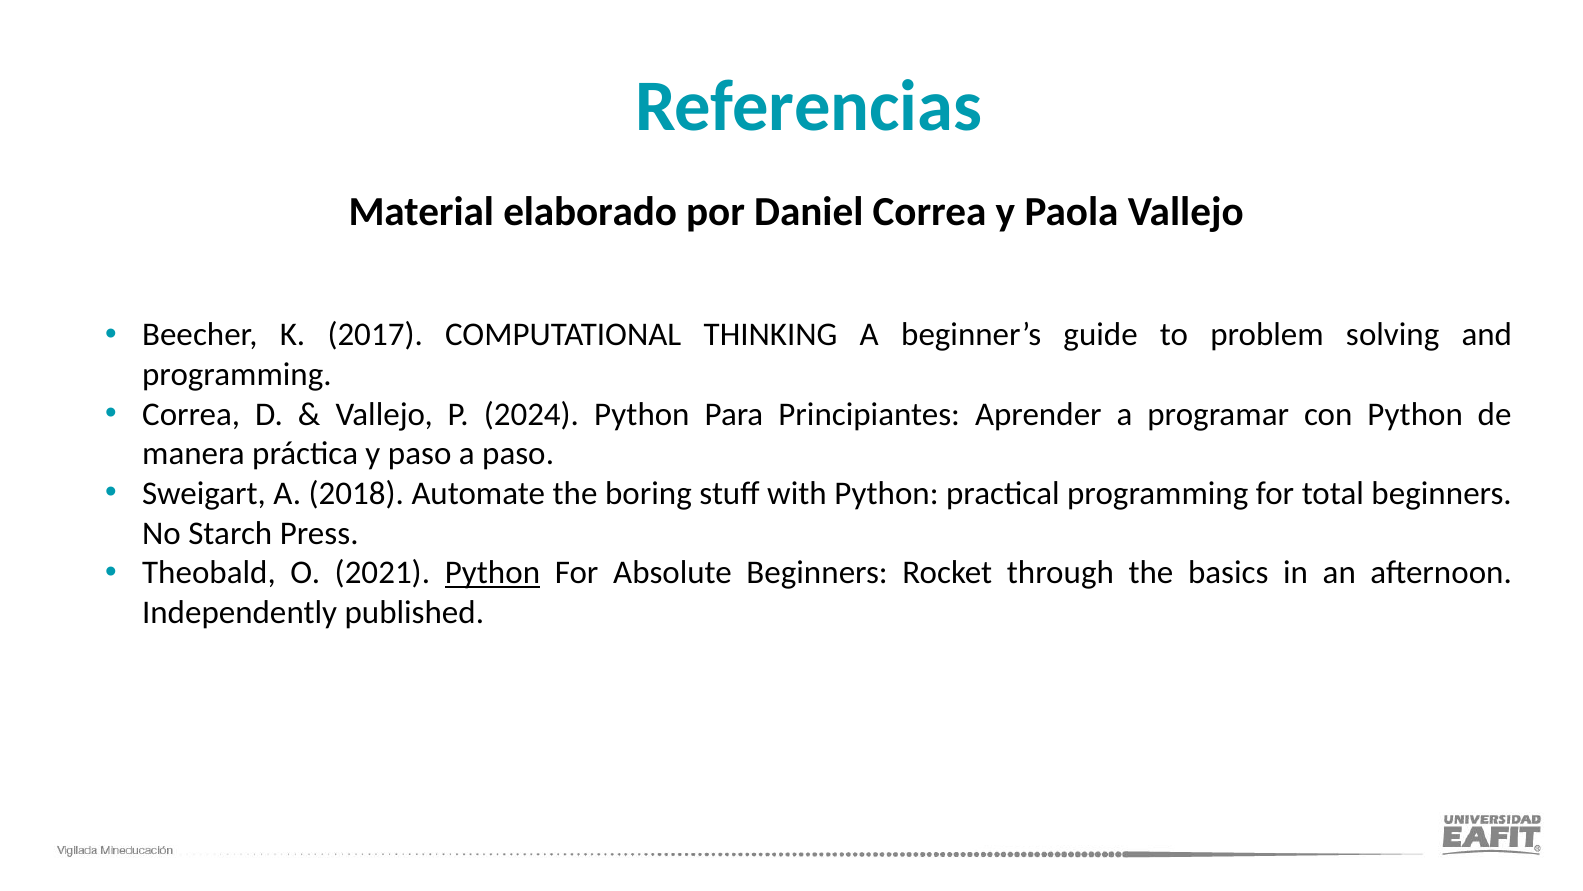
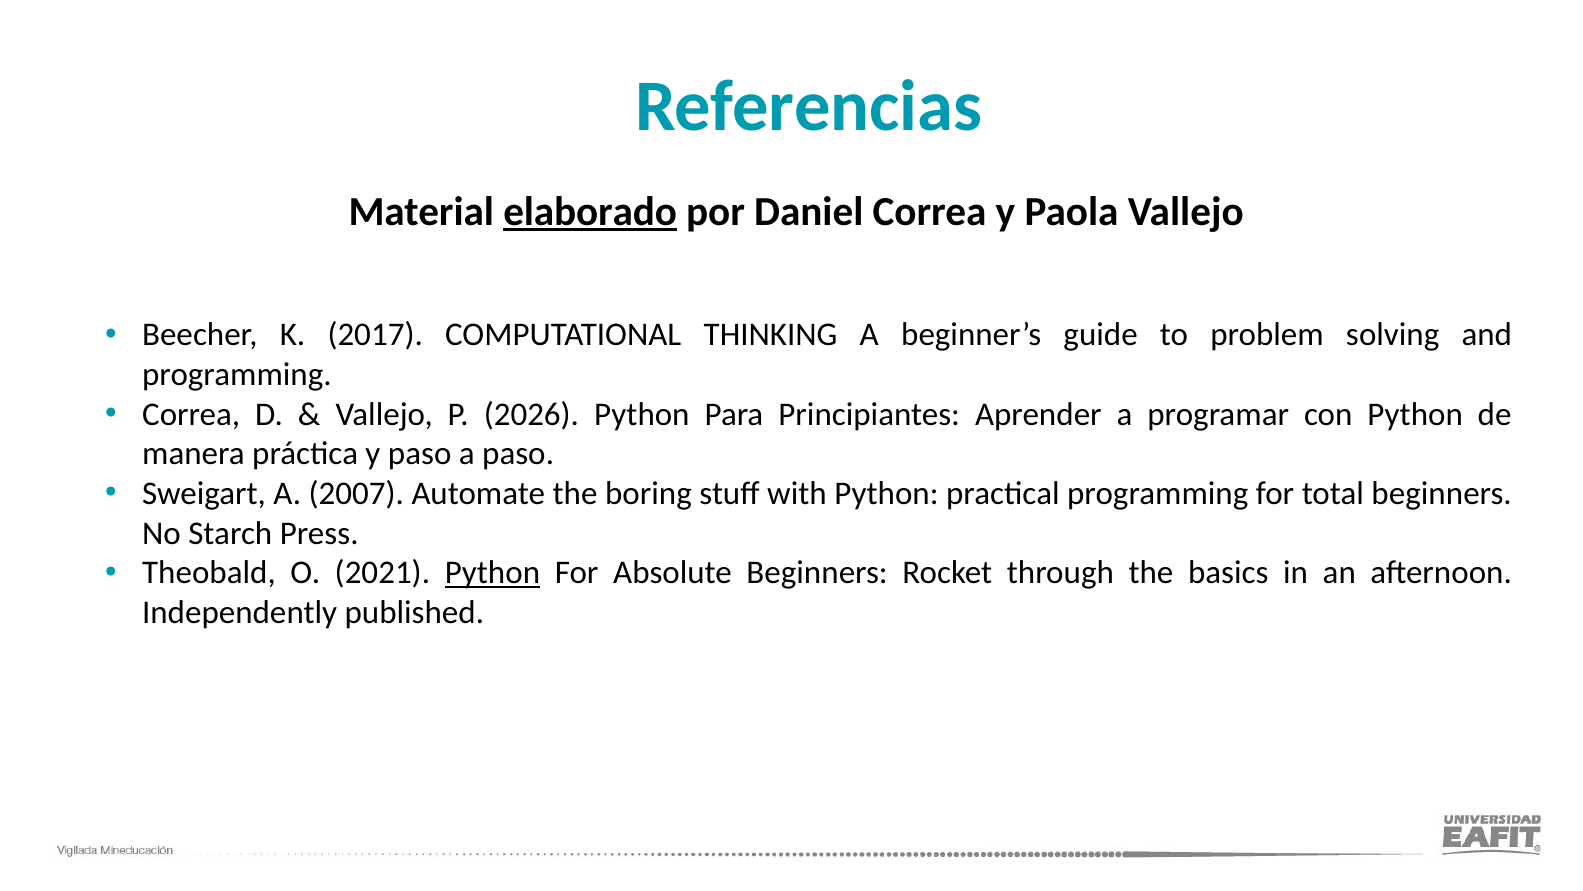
elaborado underline: none -> present
2024: 2024 -> 2026
2018: 2018 -> 2007
